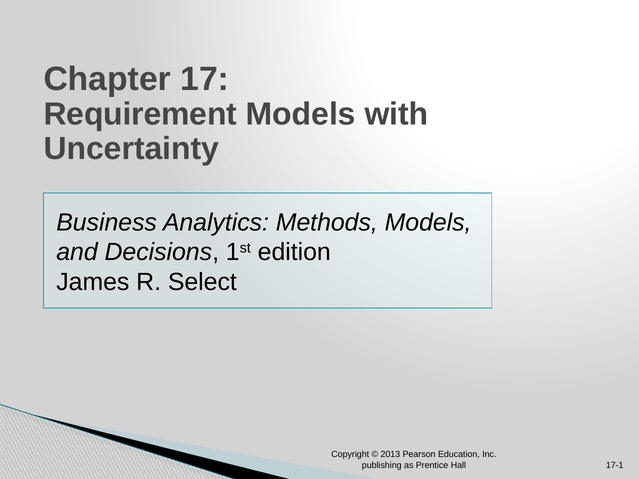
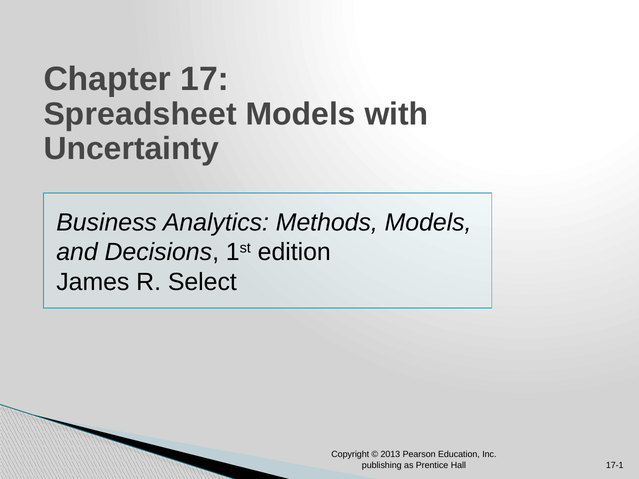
Requirement: Requirement -> Spreadsheet
